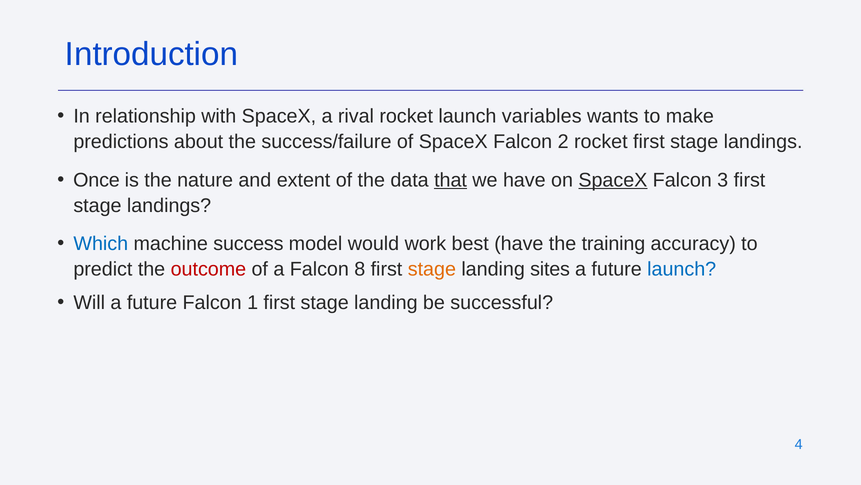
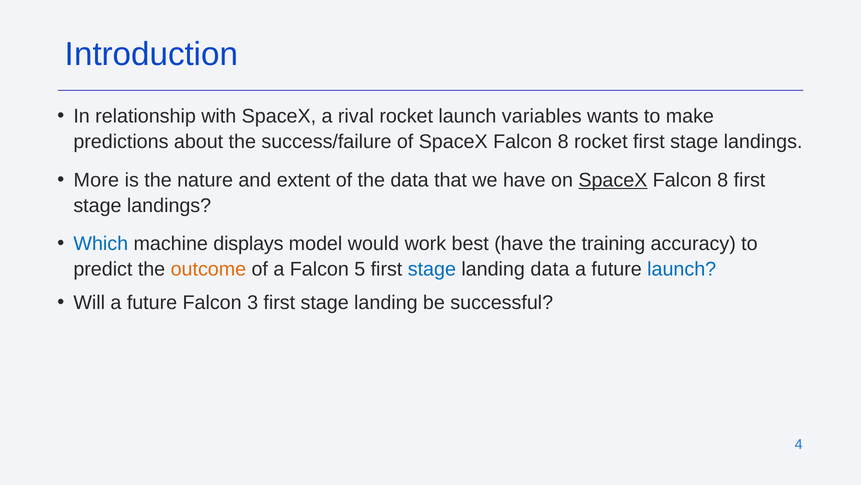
of SpaceX Falcon 2: 2 -> 8
Once: Once -> More
that underline: present -> none
3 at (723, 180): 3 -> 8
success: success -> displays
outcome colour: red -> orange
8: 8 -> 5
stage at (432, 269) colour: orange -> blue
landing sites: sites -> data
1: 1 -> 3
